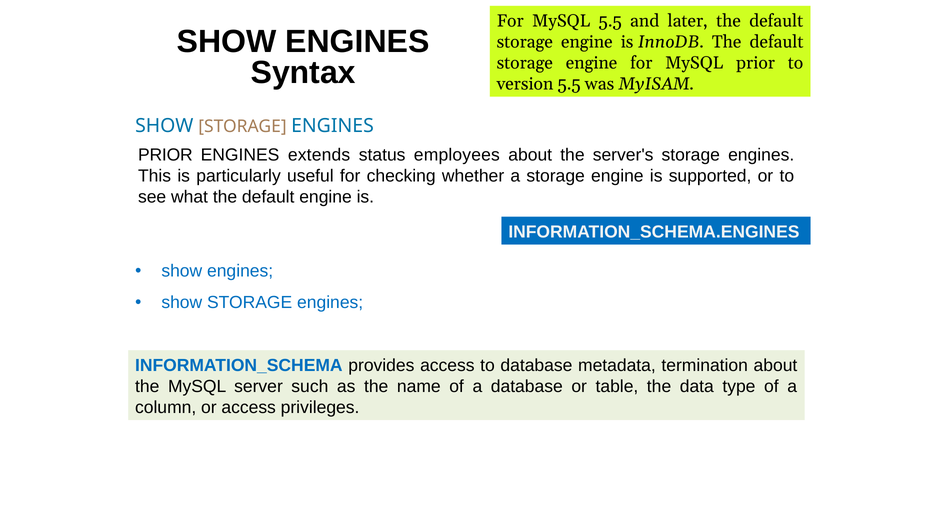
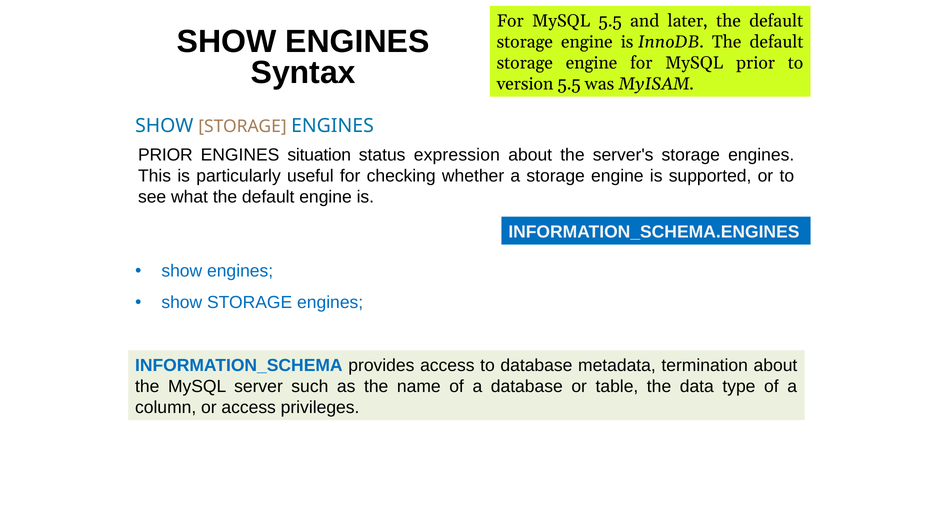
extends: extends -> situation
employees: employees -> expression
